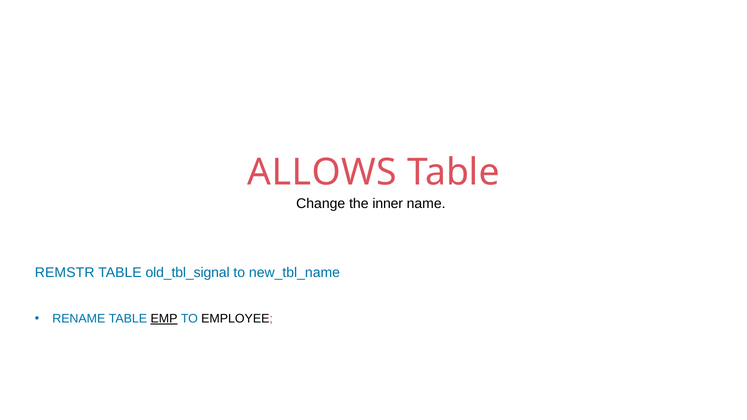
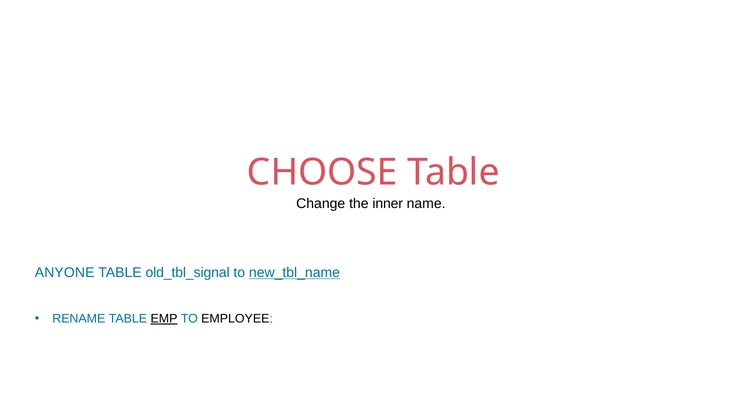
ALLOWS: ALLOWS -> CHOOSE
REMSTR: REMSTR -> ANYONE
new_tbl_name underline: none -> present
